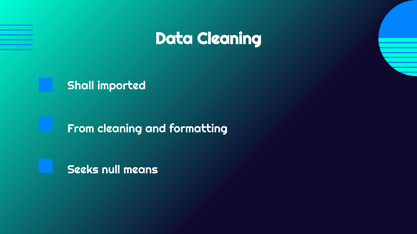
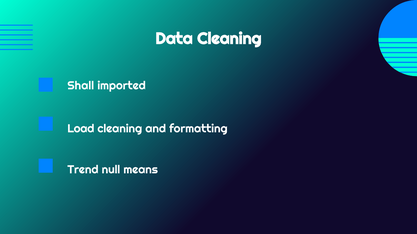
From: From -> Load
Seeks: Seeks -> Trend
